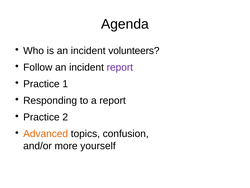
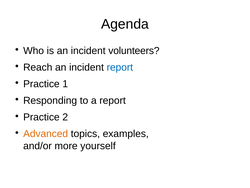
Follow: Follow -> Reach
report at (120, 67) colour: purple -> blue
confusion: confusion -> examples
